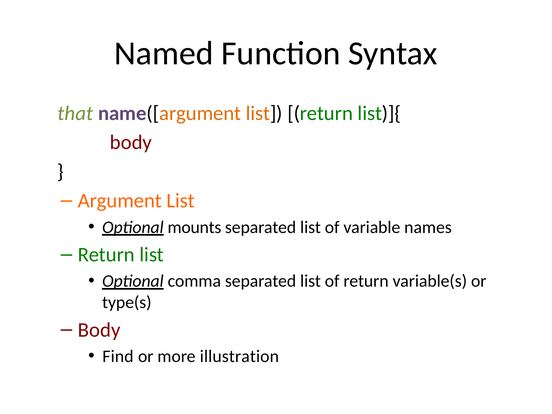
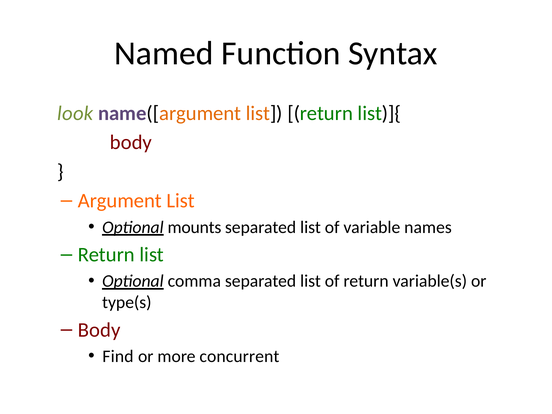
that: that -> look
illustration: illustration -> concurrent
